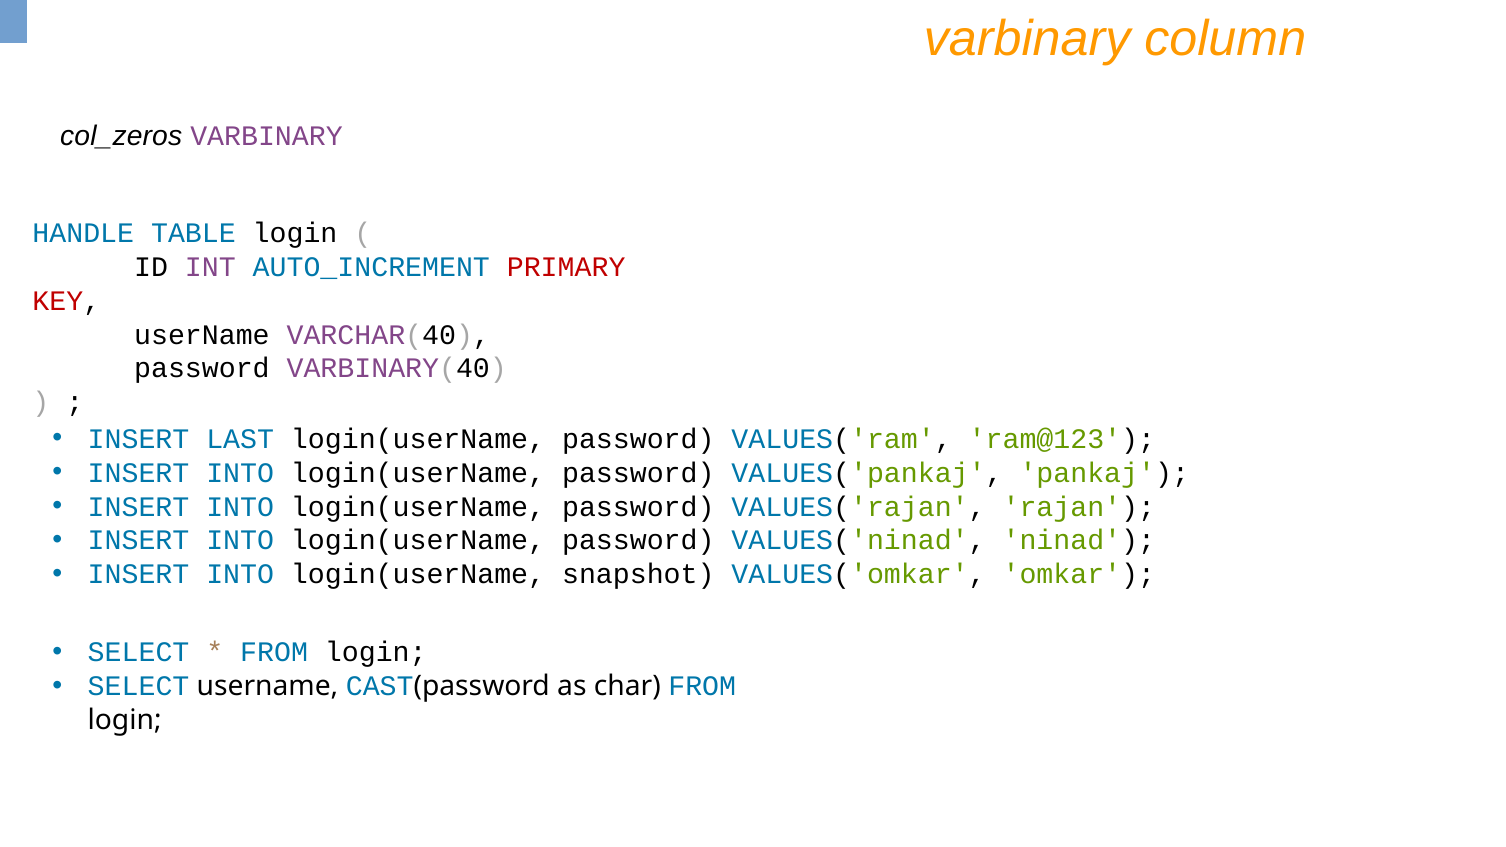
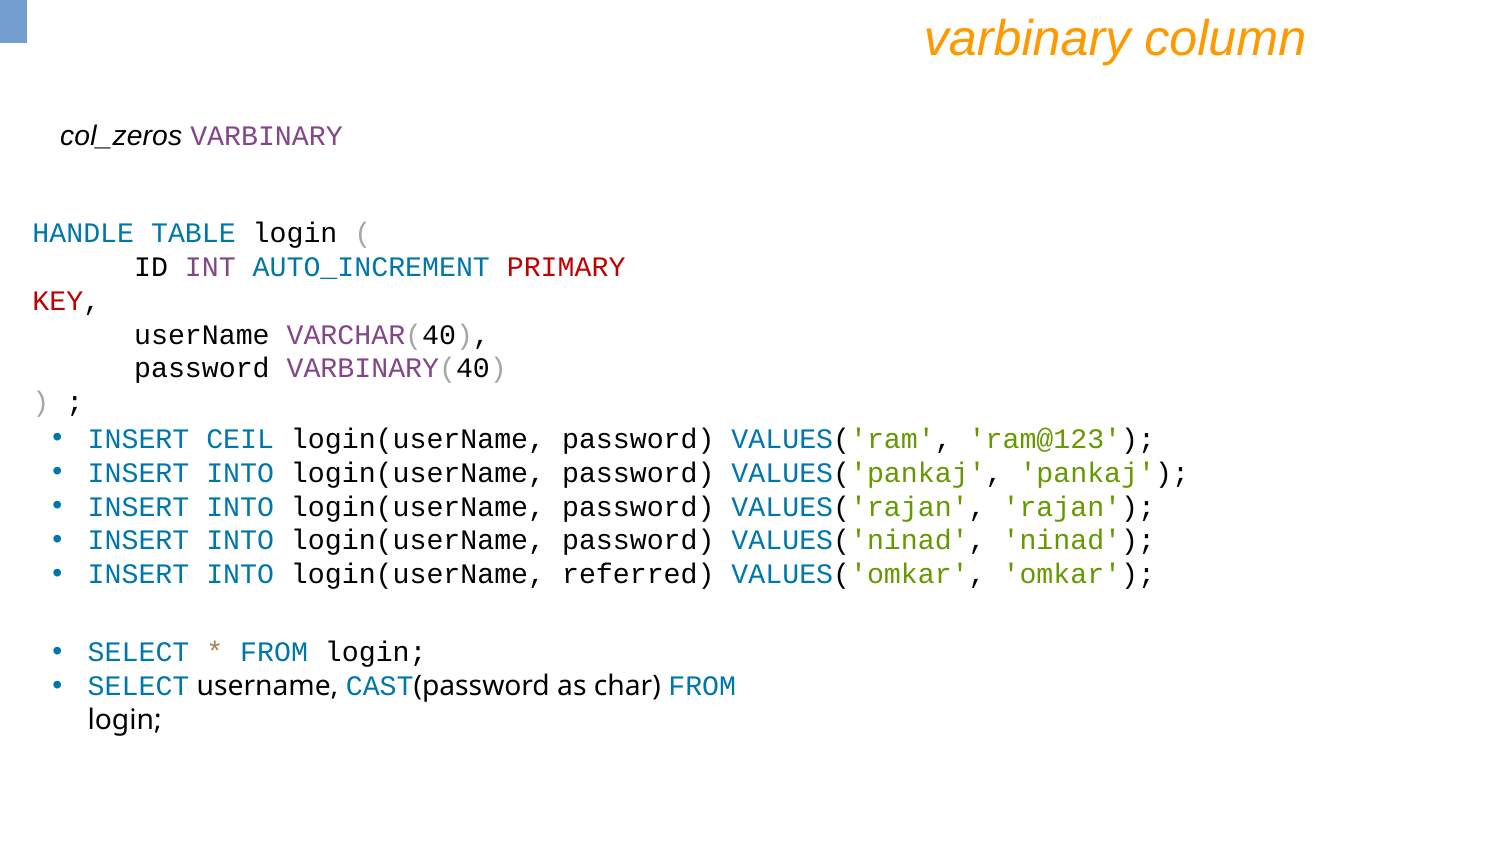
LAST: LAST -> CEIL
snapshot: snapshot -> referred
